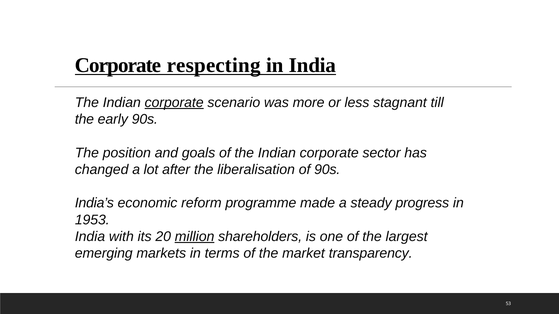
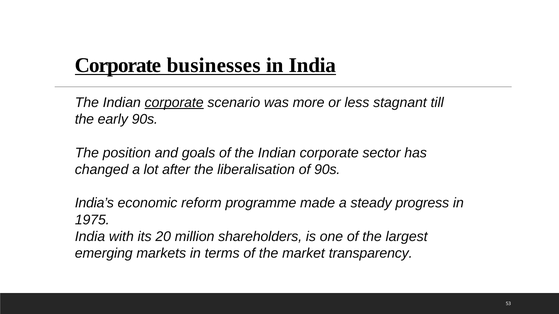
respecting: respecting -> businesses
1953: 1953 -> 1975
million underline: present -> none
